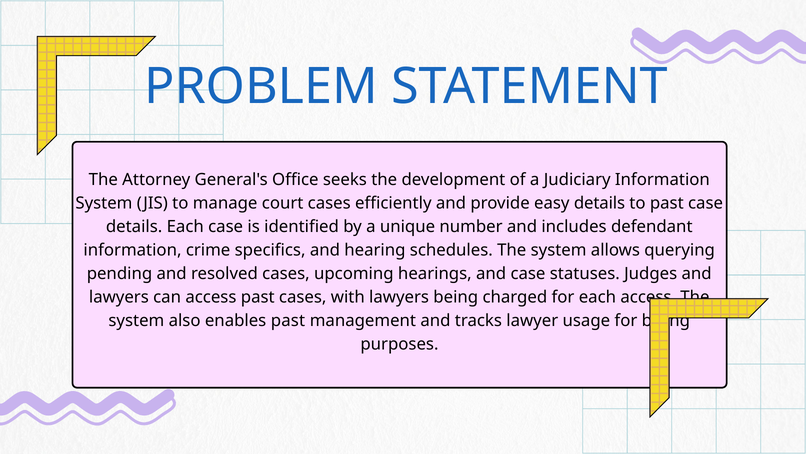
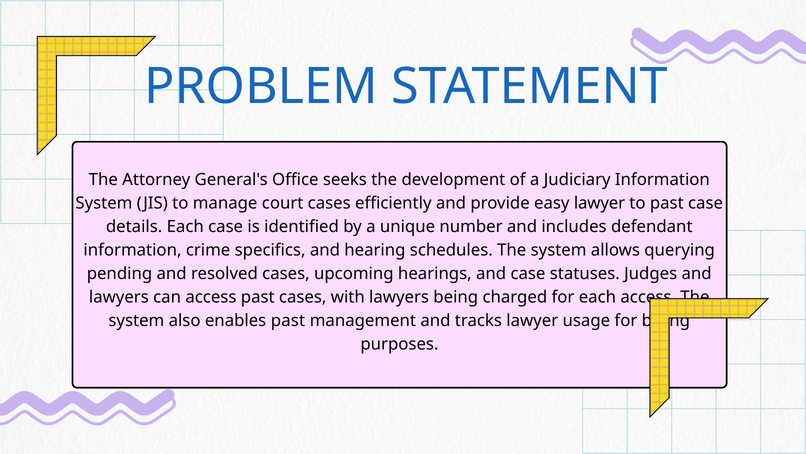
easy details: details -> lawyer
